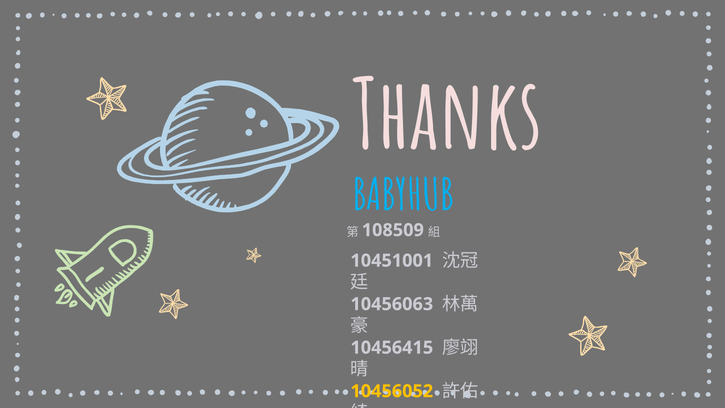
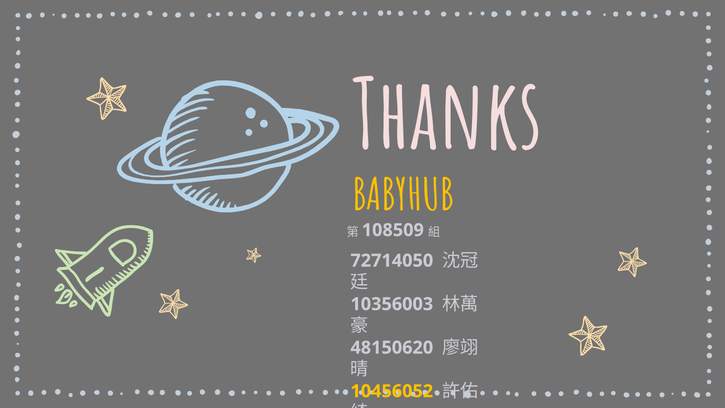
BABYHUB colour: light blue -> yellow
10451001: 10451001 -> 72714050
10456063: 10456063 -> 10356003
10456415: 10456415 -> 48150620
